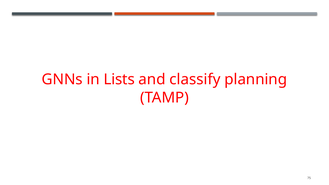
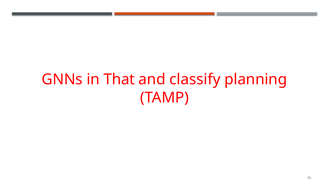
Lists: Lists -> That
